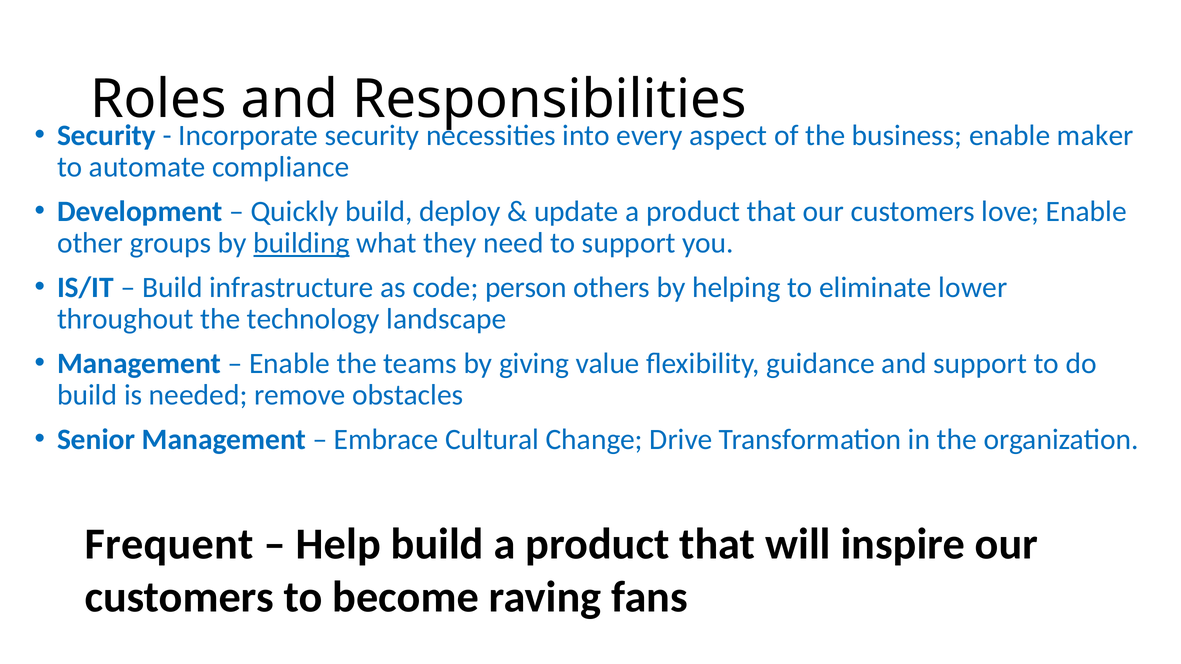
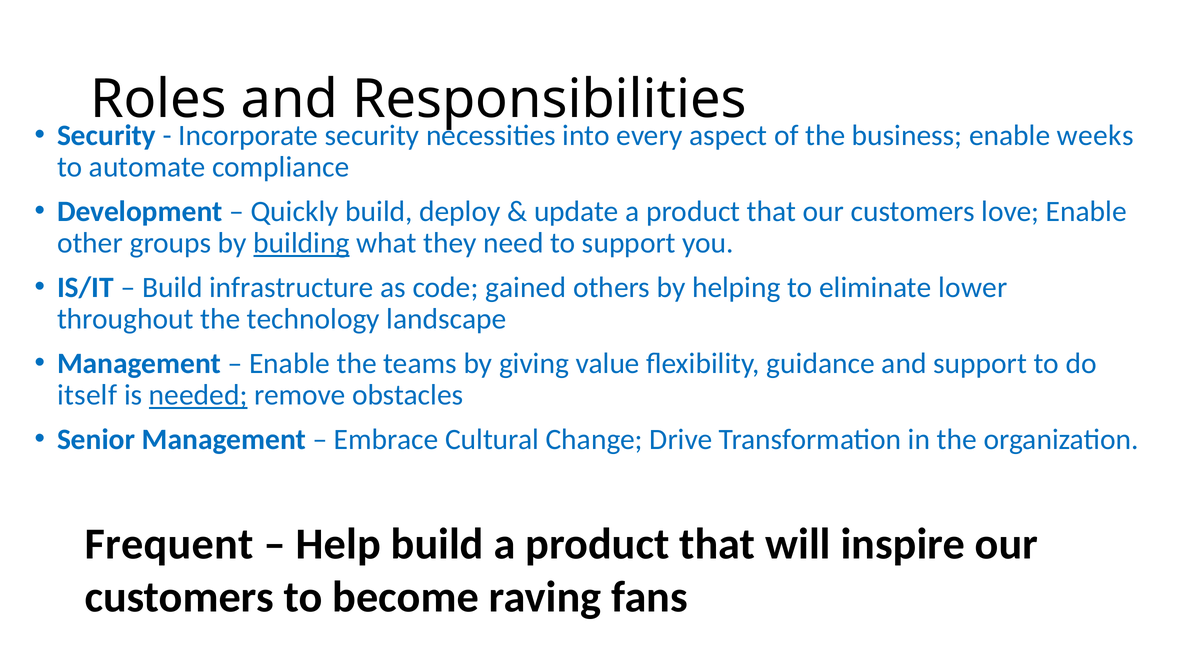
maker: maker -> weeks
person: person -> gained
build at (87, 395): build -> itself
needed underline: none -> present
